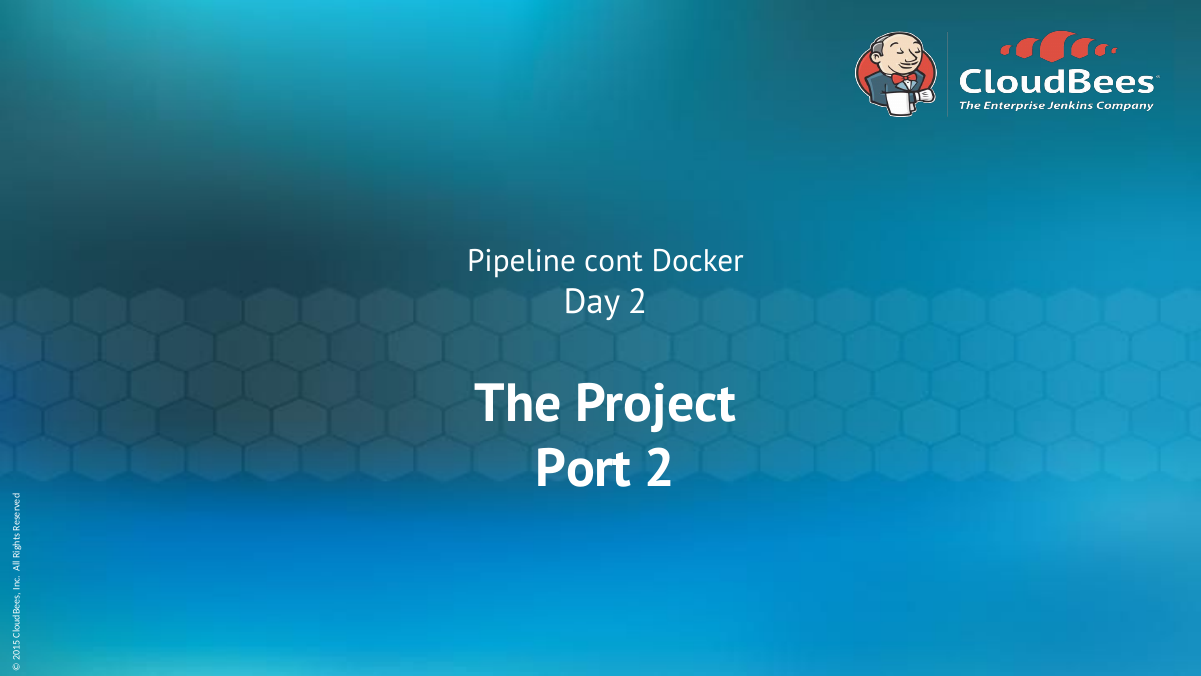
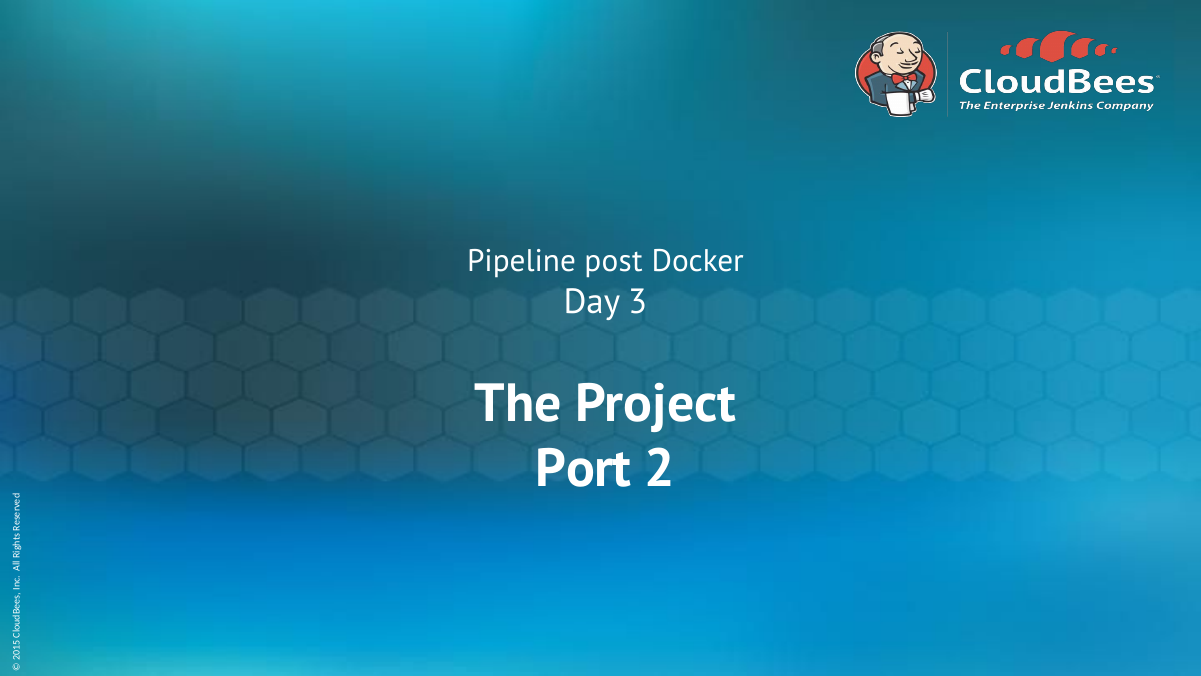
cont: cont -> post
Day 2: 2 -> 3
